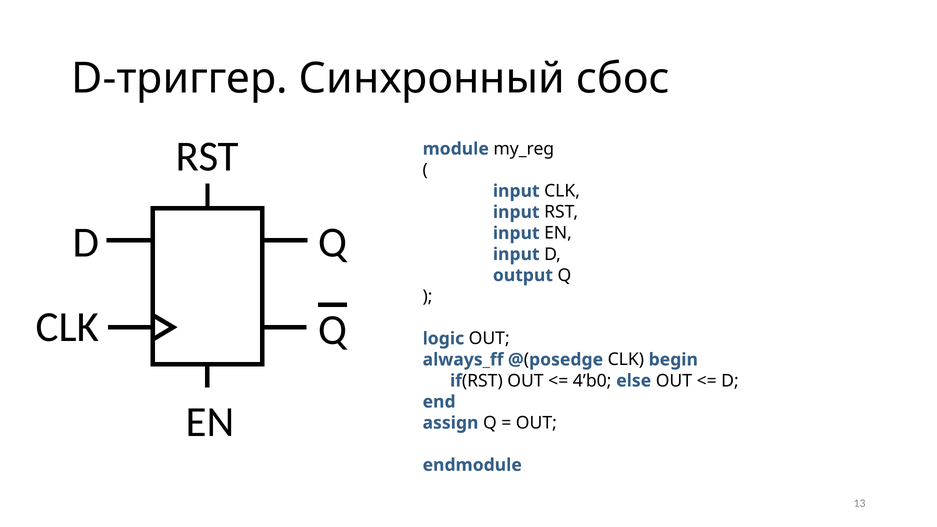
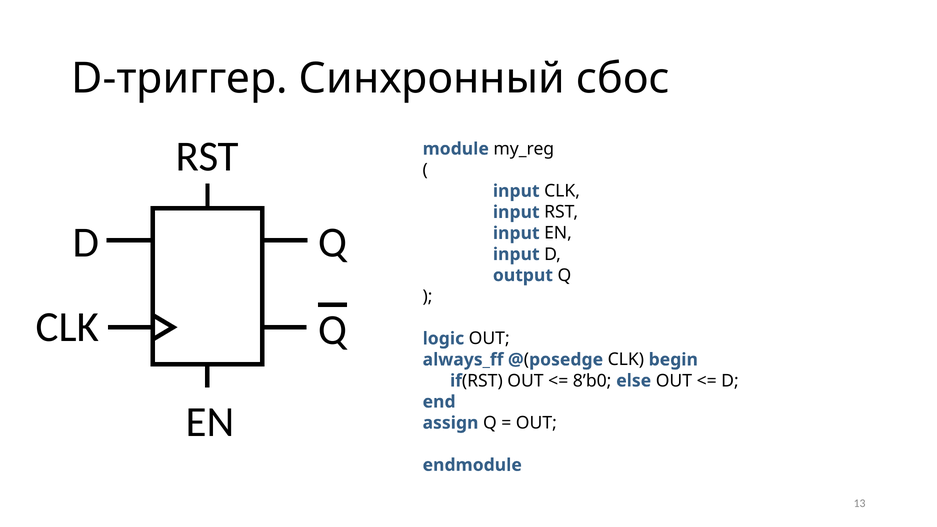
4’b0: 4’b0 -> 8’b0
